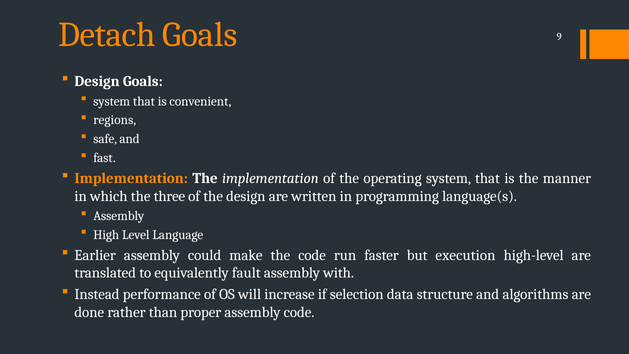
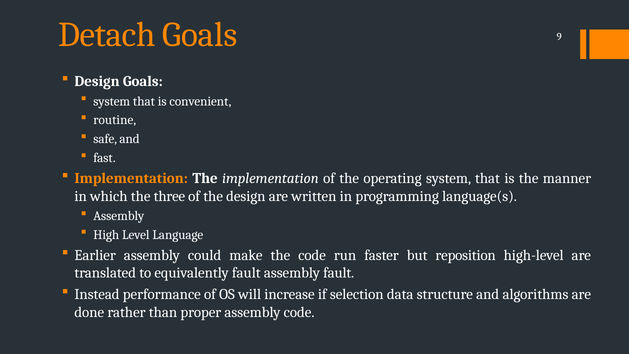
regions: regions -> routine
execution: execution -> reposition
assembly with: with -> fault
